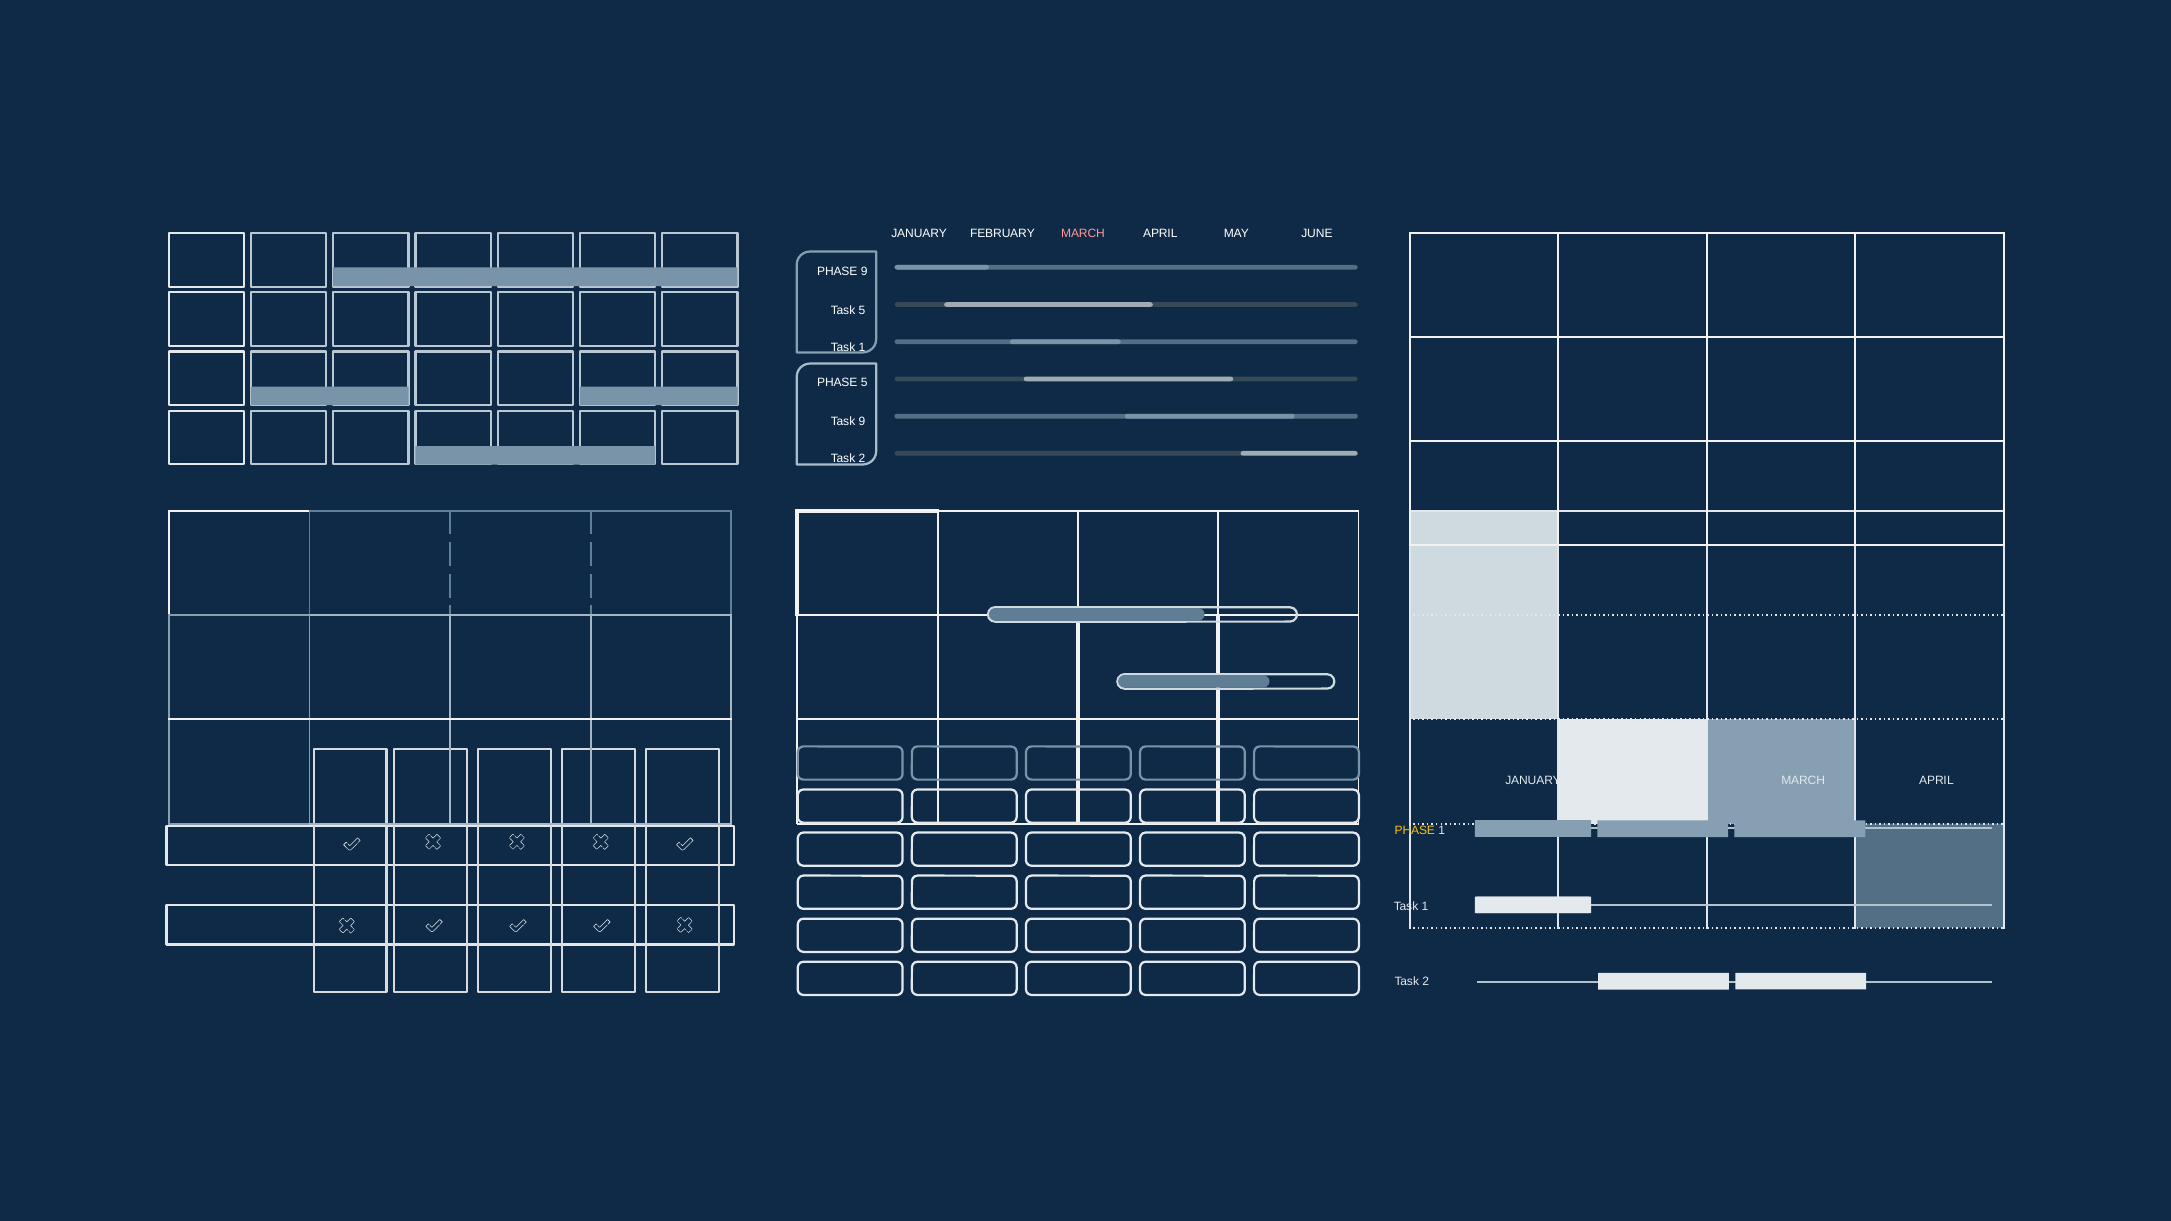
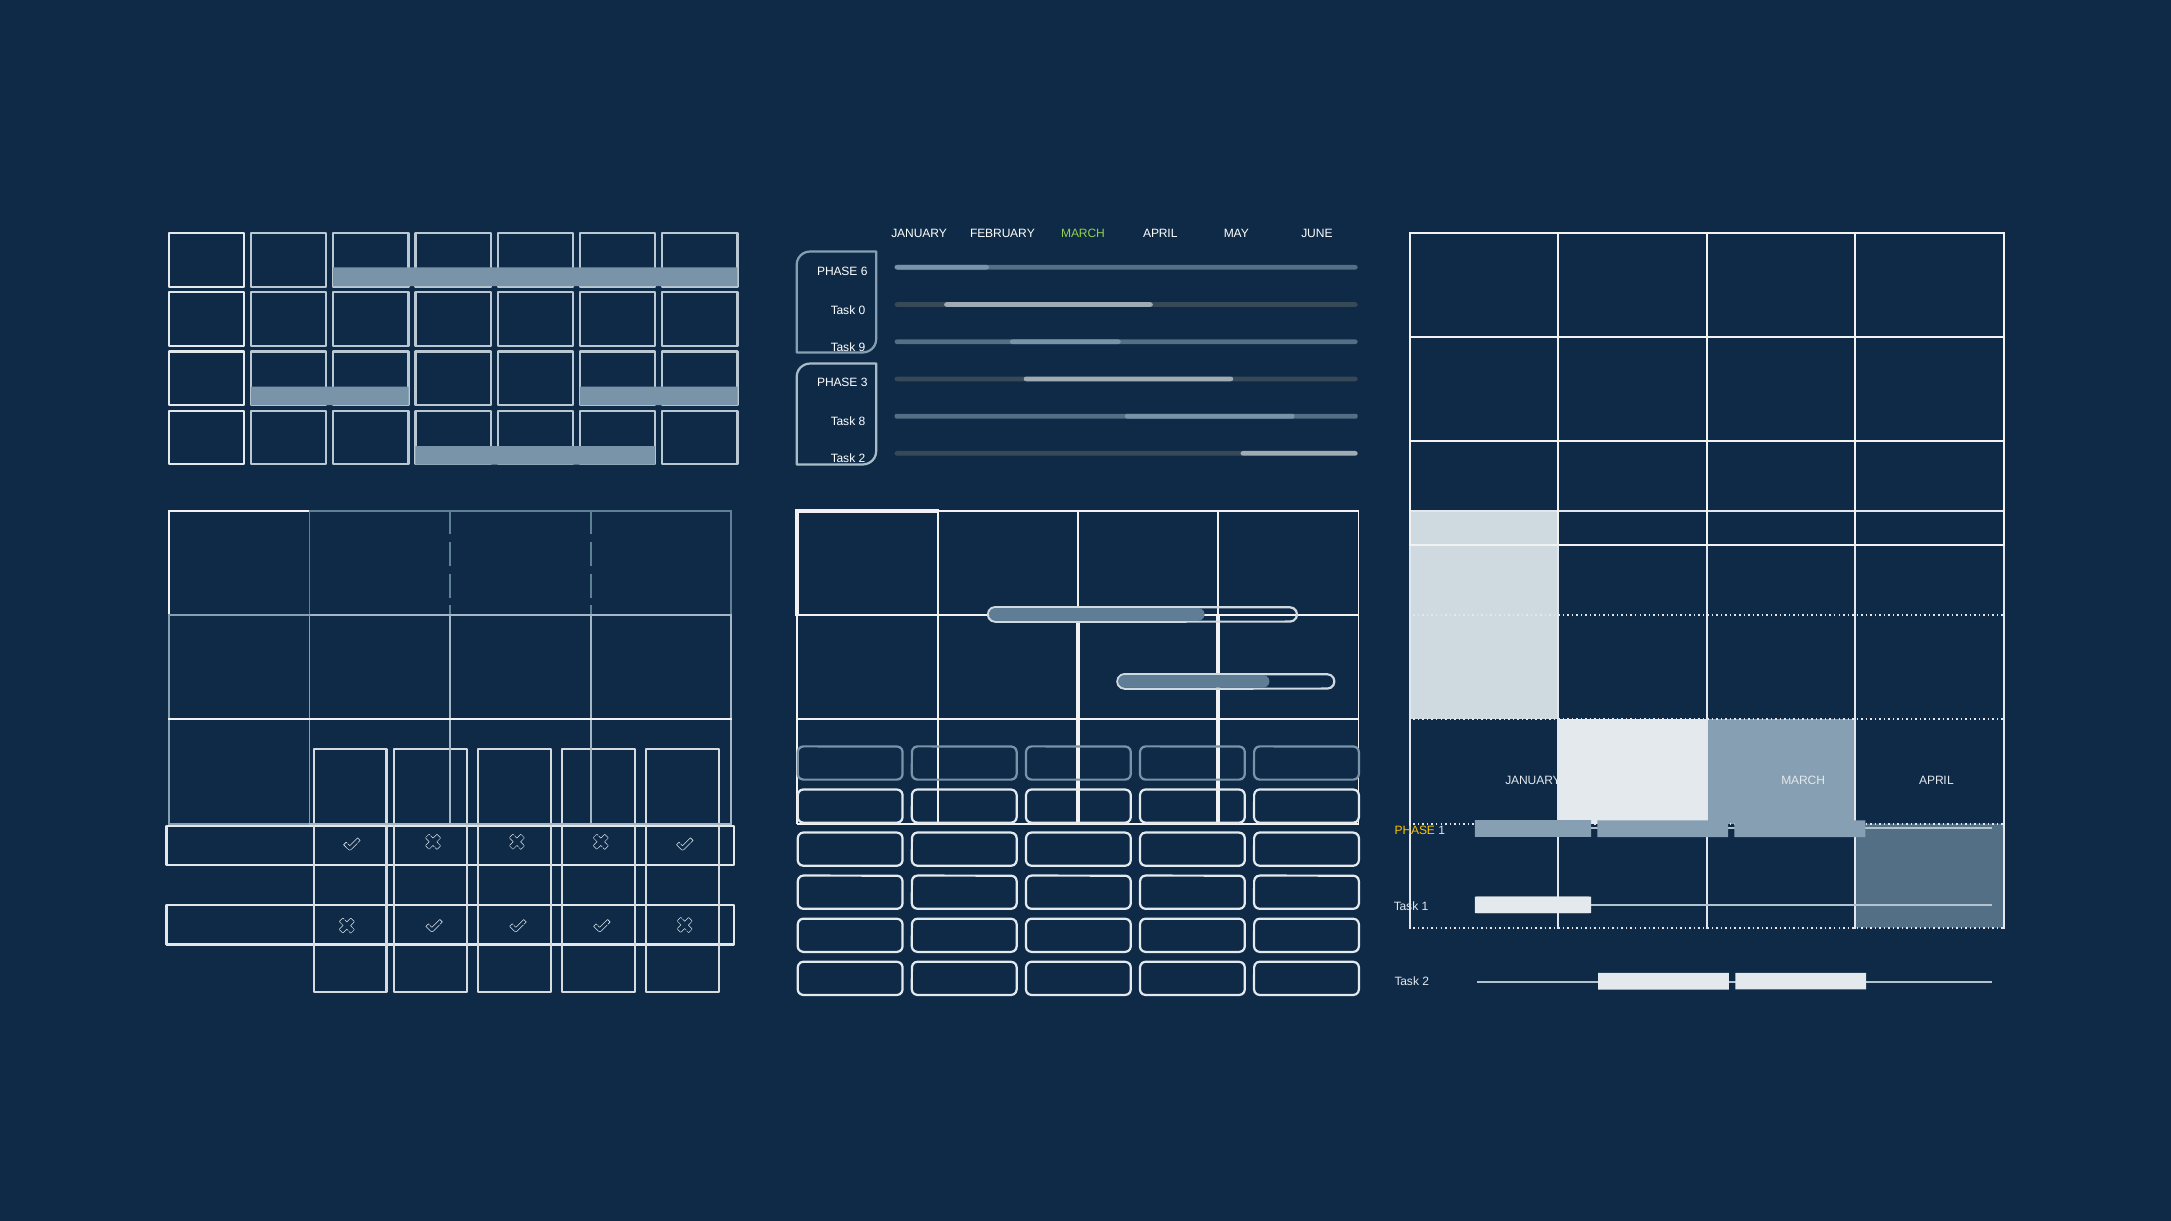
MARCH at (1083, 234) colour: pink -> light green
PHASE 9: 9 -> 6
Task 5: 5 -> 0
1 at (862, 347): 1 -> 9
PHASE 5: 5 -> 3
Task 9: 9 -> 8
